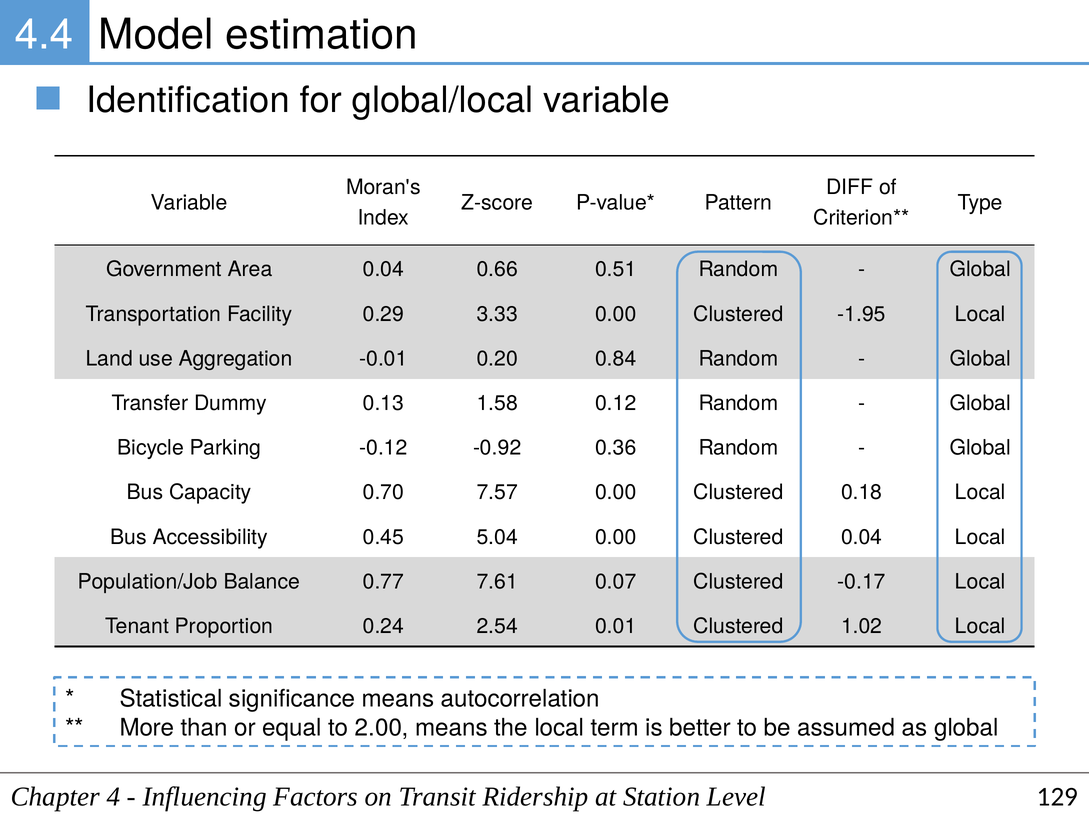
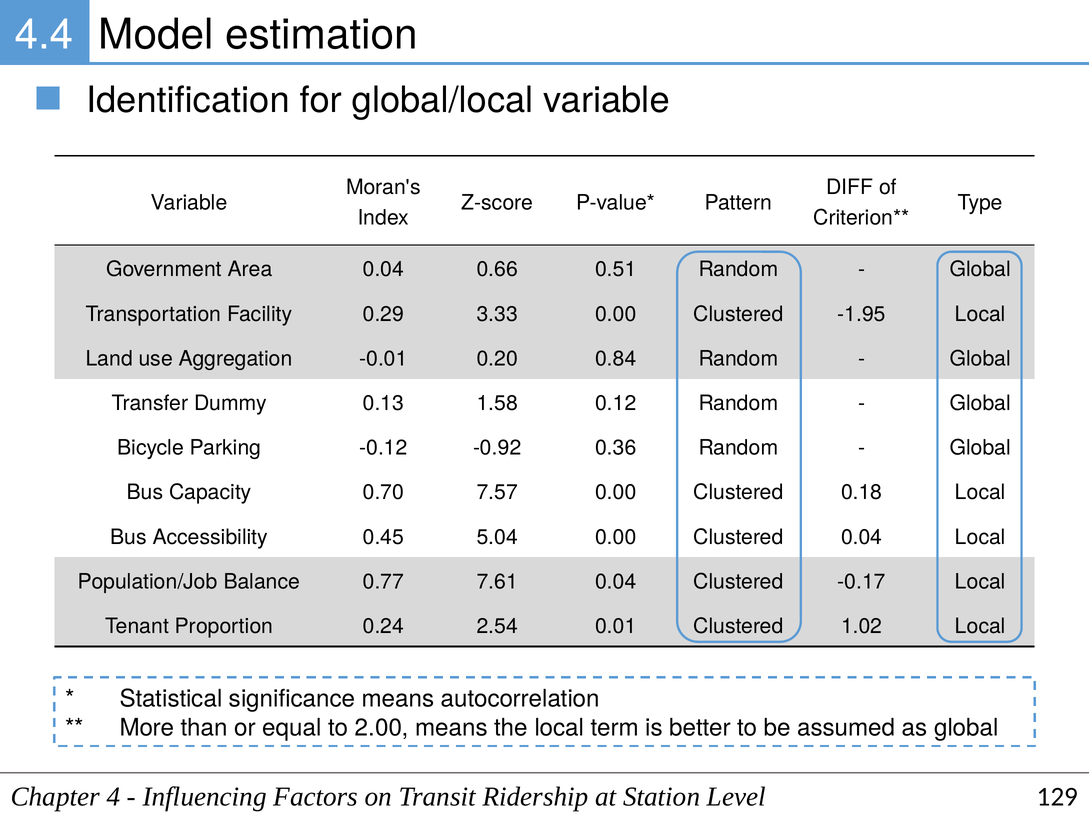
7.61 0.07: 0.07 -> 0.04
